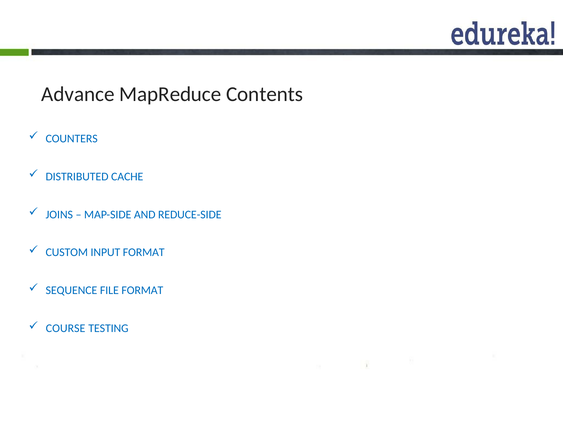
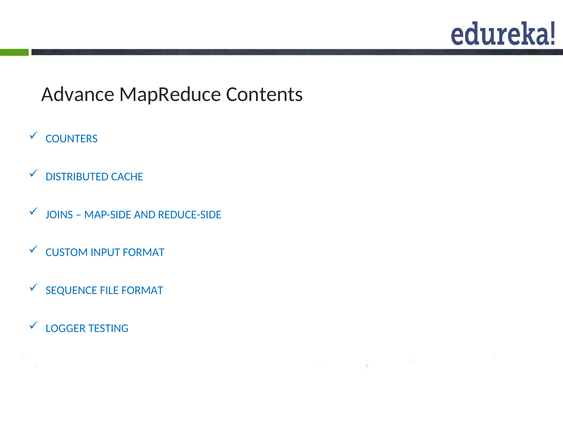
COURSE: COURSE -> LOGGER
